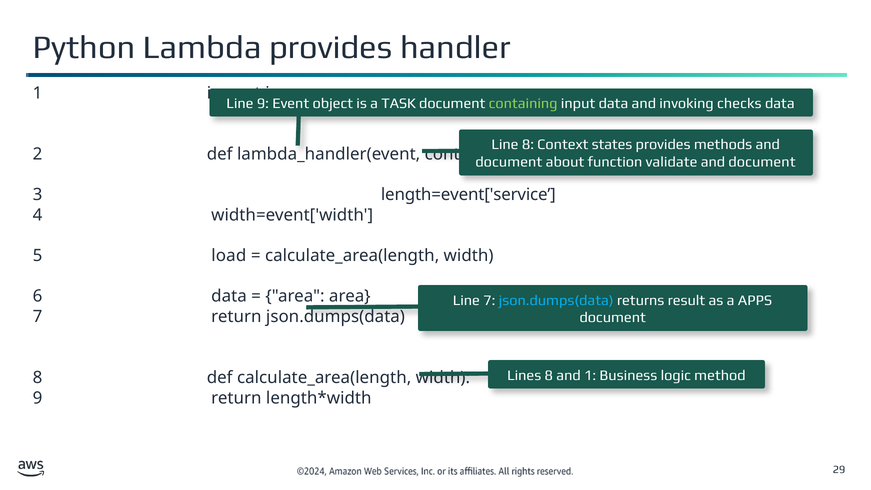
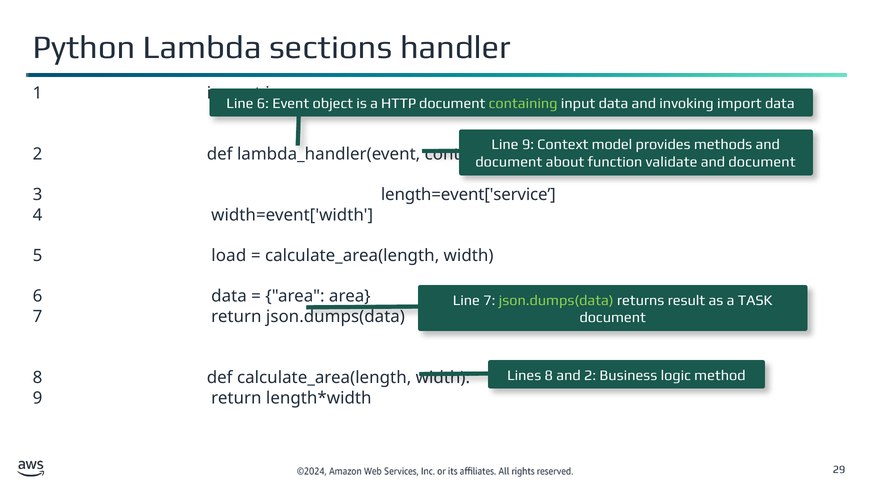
Lambda provides: provides -> sections
9 at (263, 103): 9 -> 6
TASK: TASK -> HTTP
invoking checks: checks -> import
Line 8: 8 -> 9
states: states -> model
json.dumps(data at (556, 300) colour: light blue -> light green
APPS: APPS -> TASK
and 1: 1 -> 2
